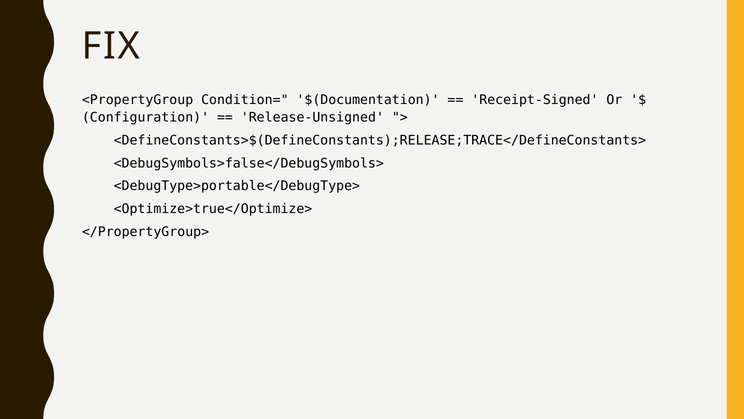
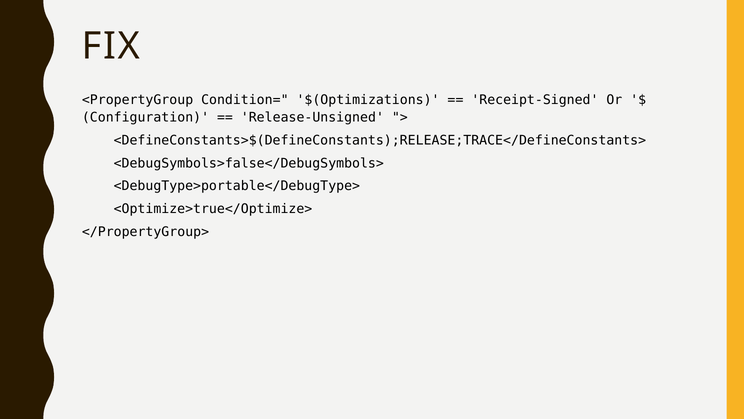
$(Documentation: $(Documentation -> $(Optimizations
